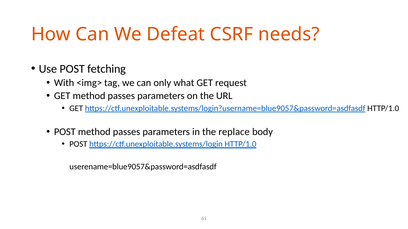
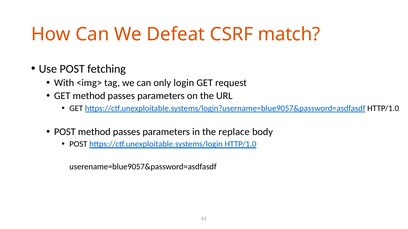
needs: needs -> match
what: what -> login
